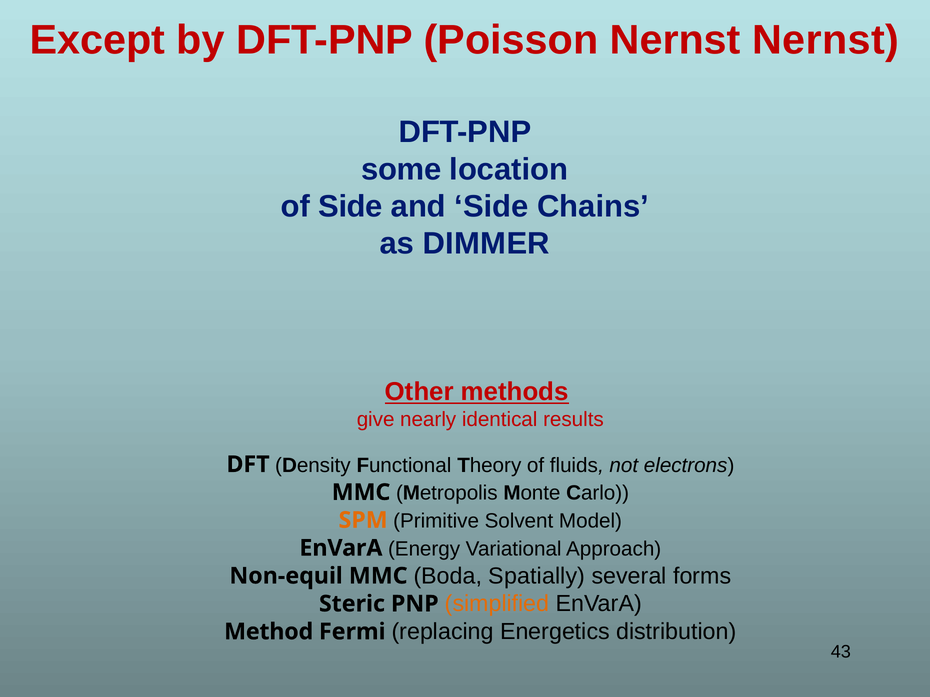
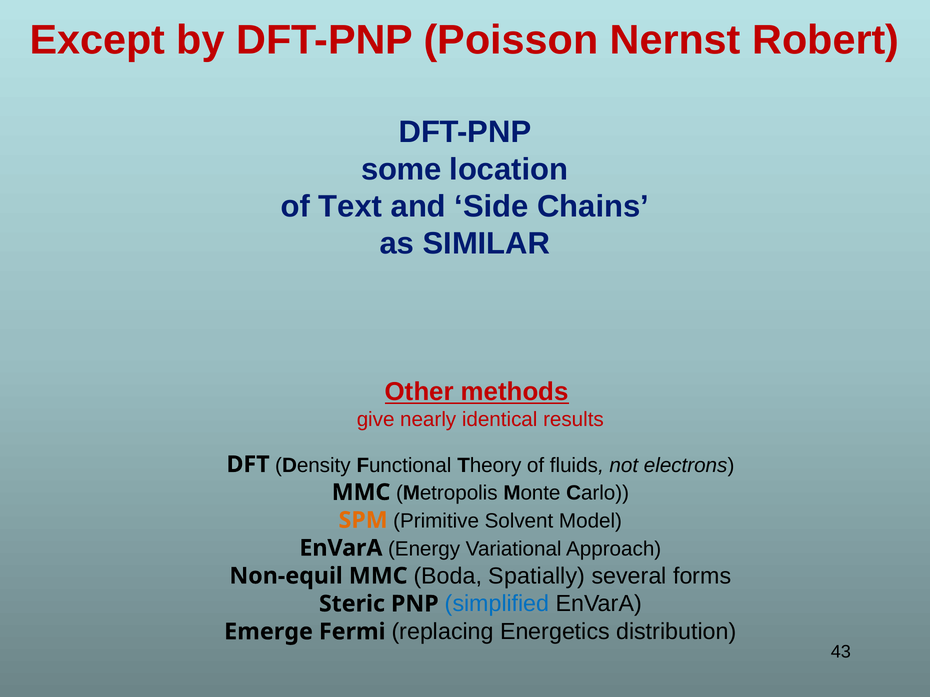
Nernst Nernst: Nernst -> Robert
of Side: Side -> Text
DIMMER: DIMMER -> SIMILAR
simplified colour: orange -> blue
Method: Method -> Emerge
